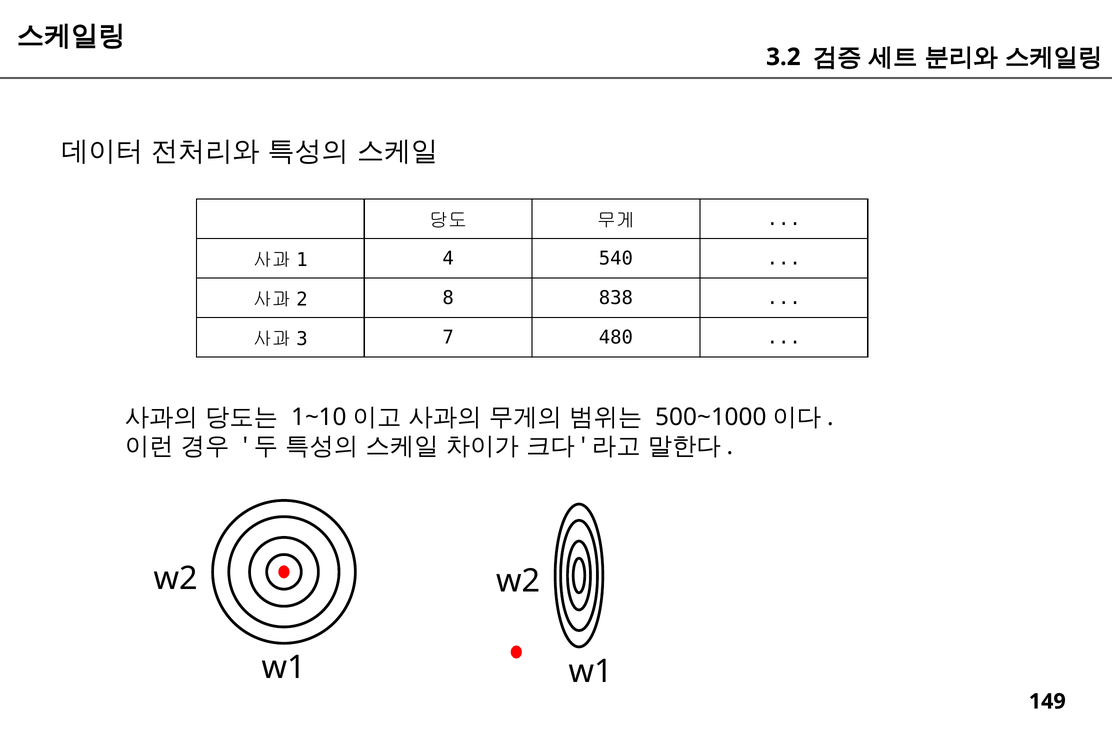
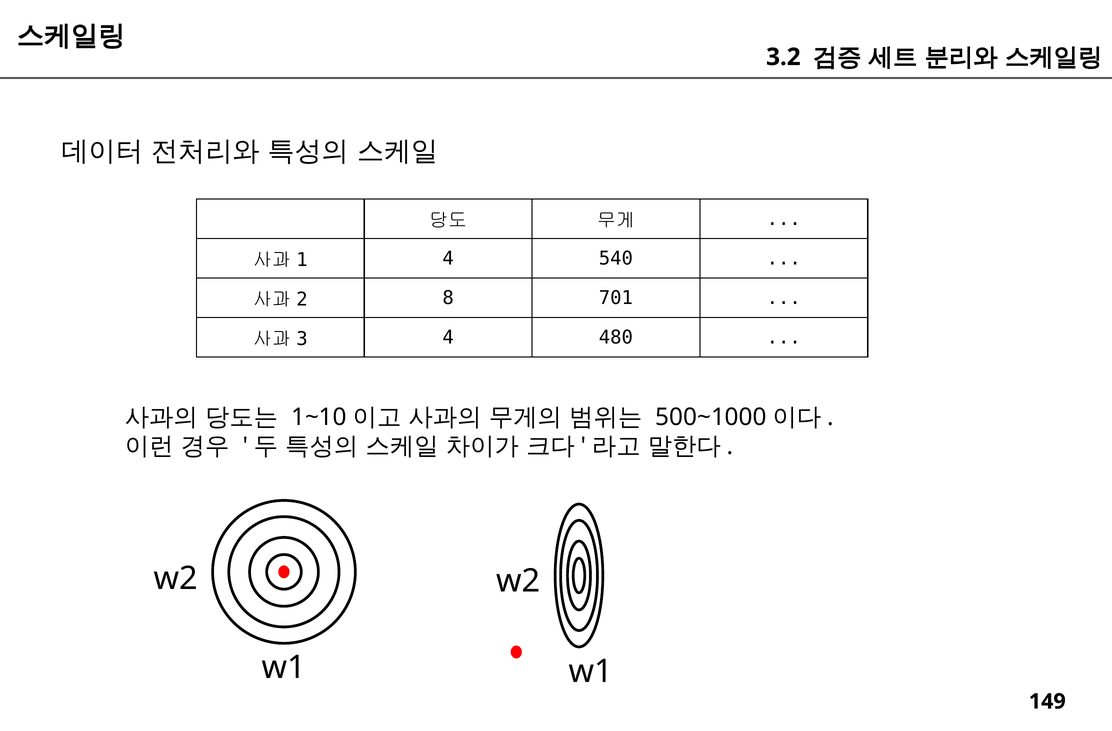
838: 838 -> 701
7 at (448, 337): 7 -> 4
